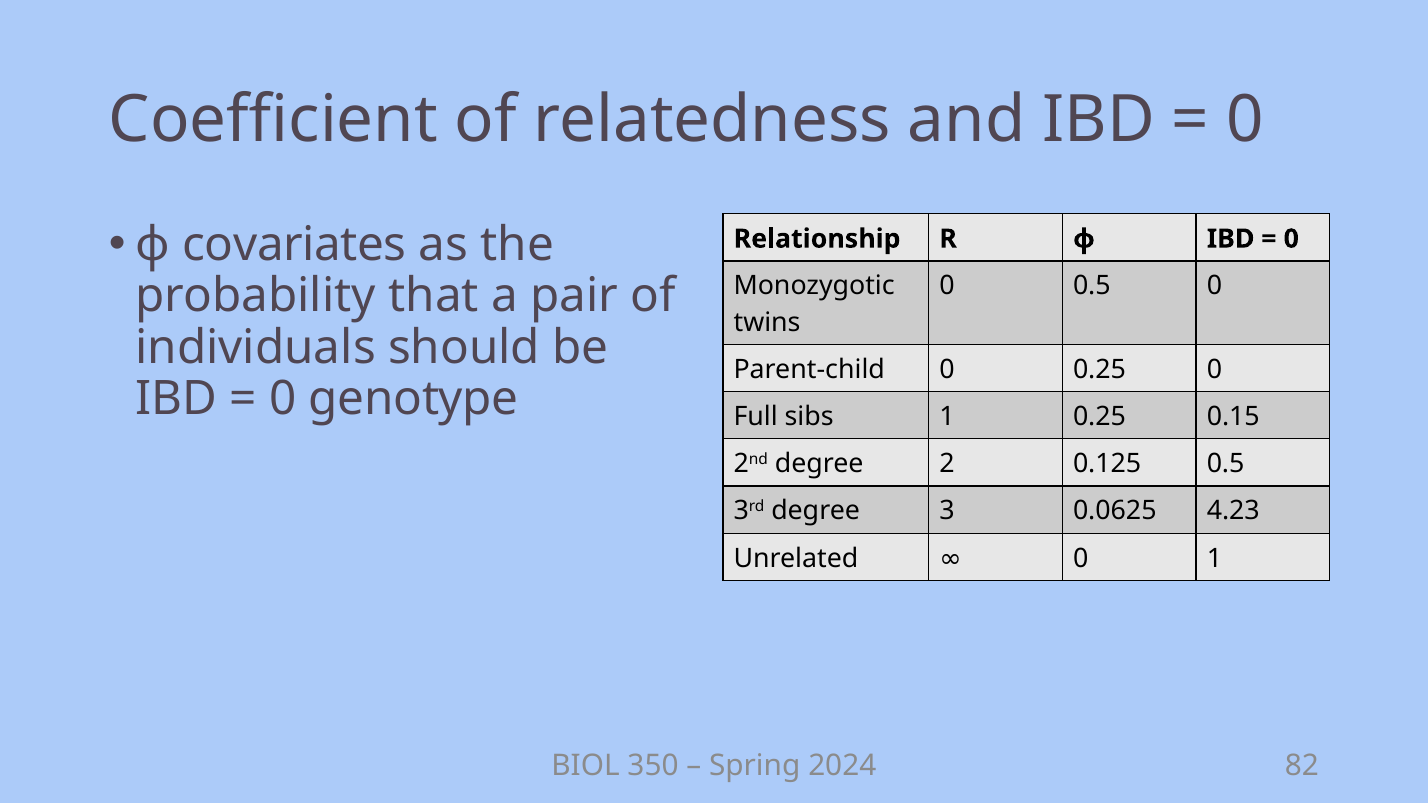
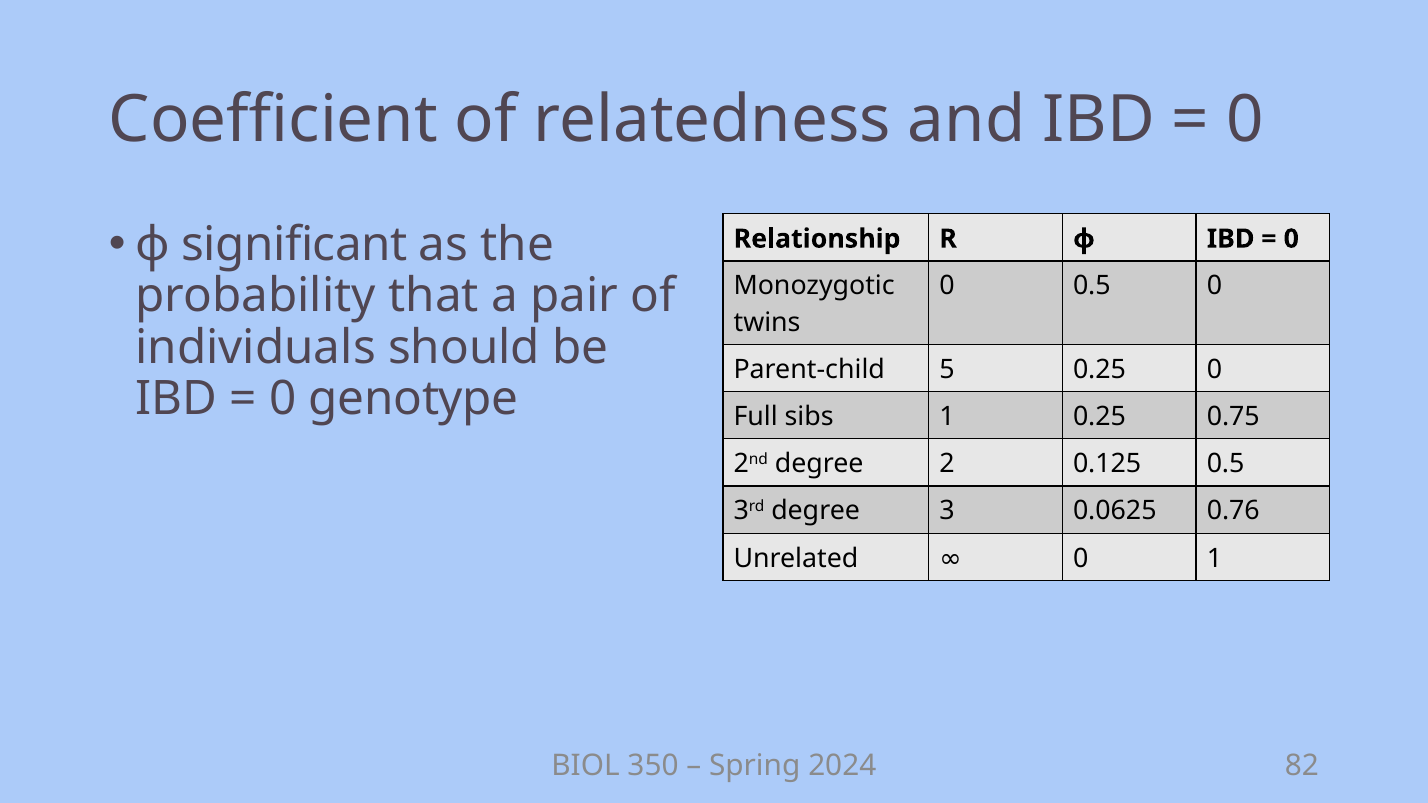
covariates: covariates -> significant
Parent-child 0: 0 -> 5
0.15: 0.15 -> 0.75
4.23: 4.23 -> 0.76
